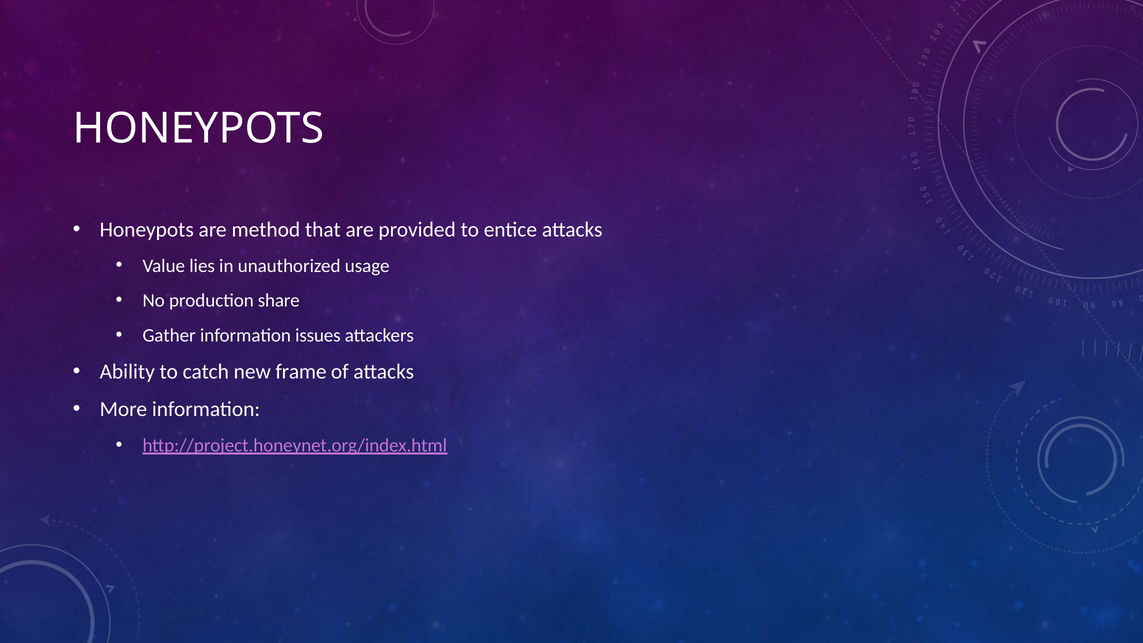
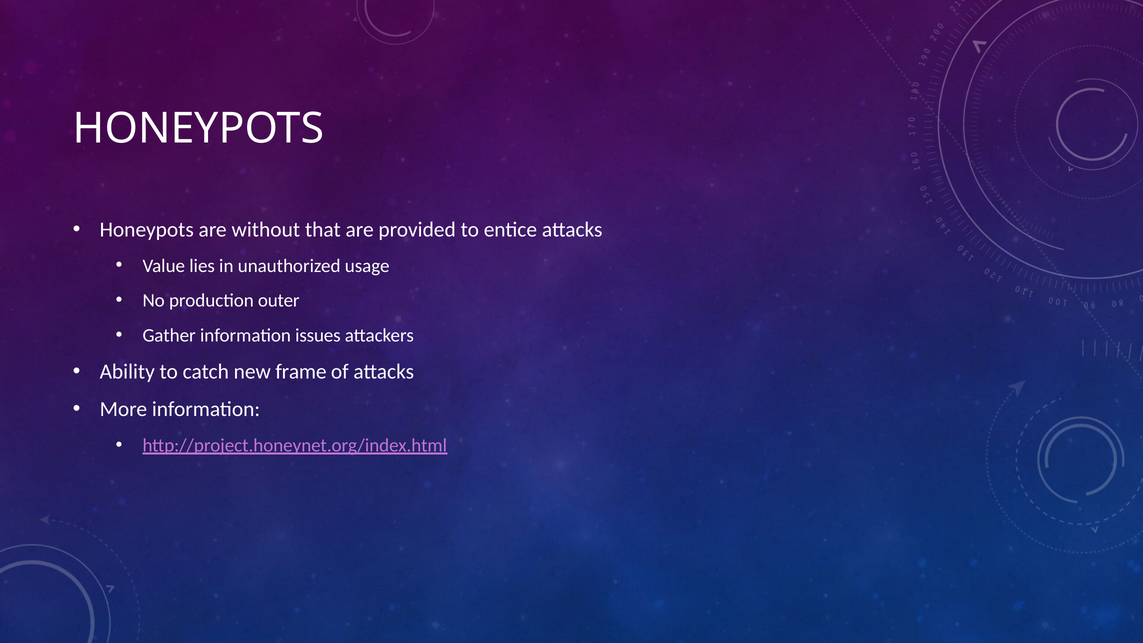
method: method -> without
share: share -> outer
